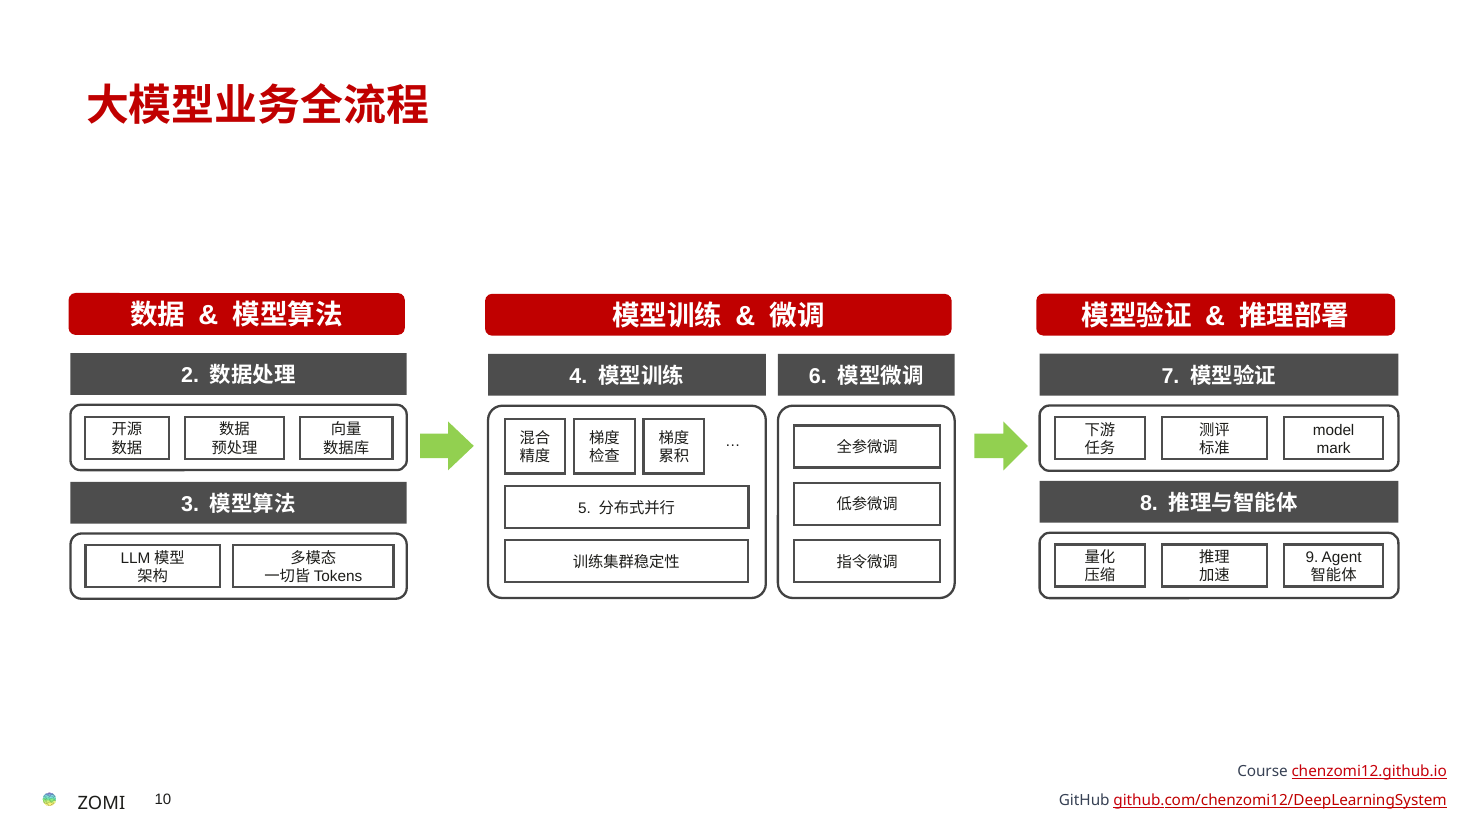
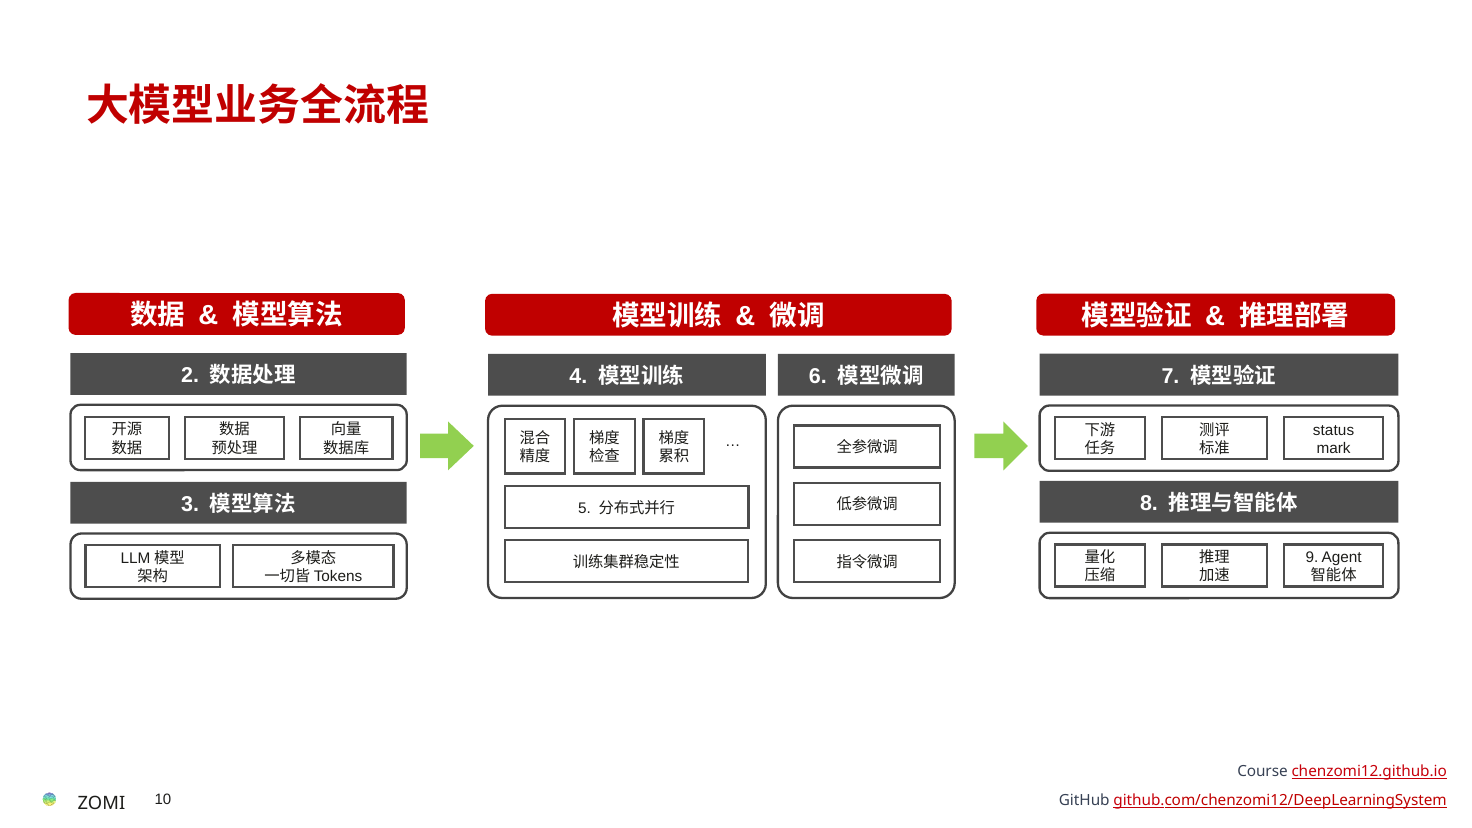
model: model -> status
